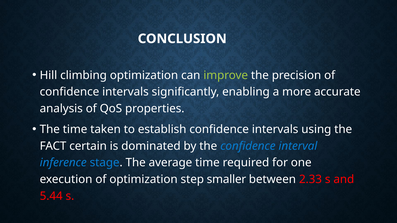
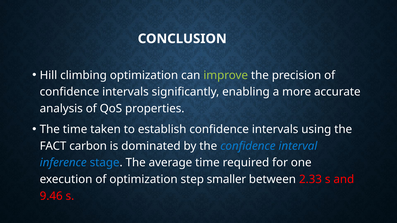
certain: certain -> carbon
5.44: 5.44 -> 9.46
